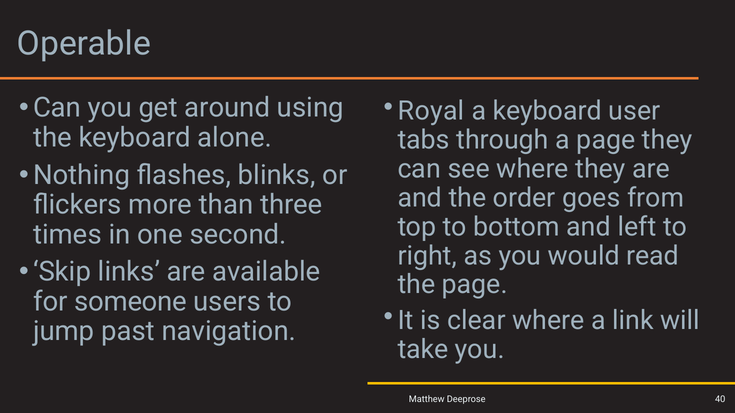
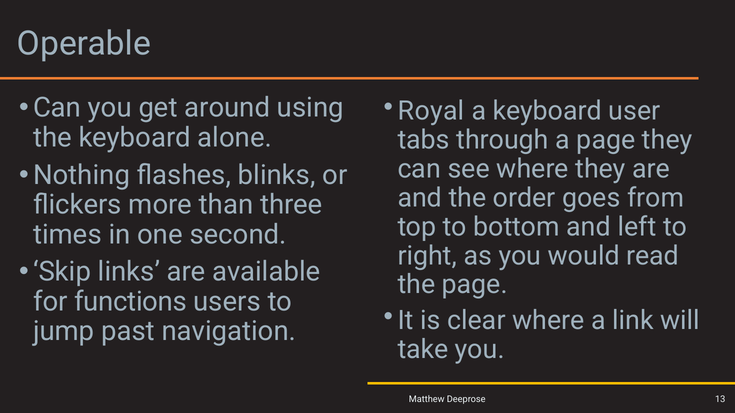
someone: someone -> functions
40: 40 -> 13
